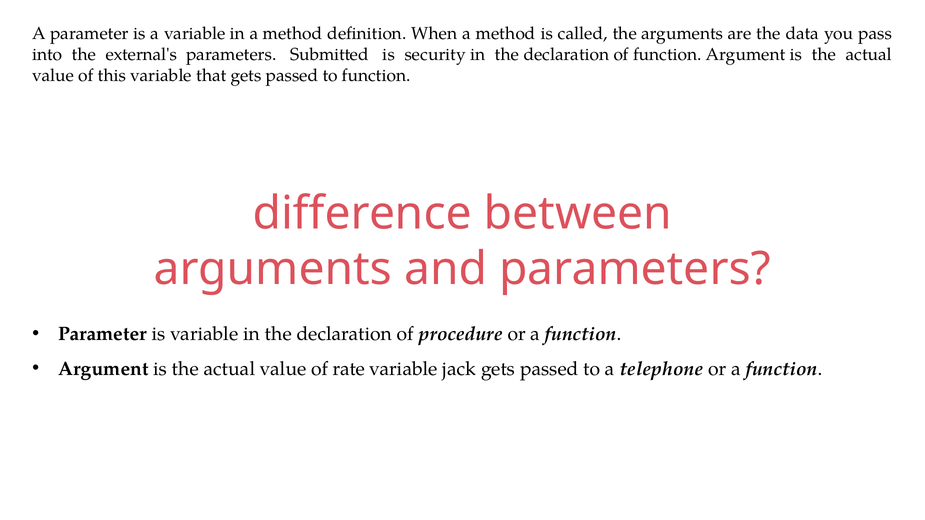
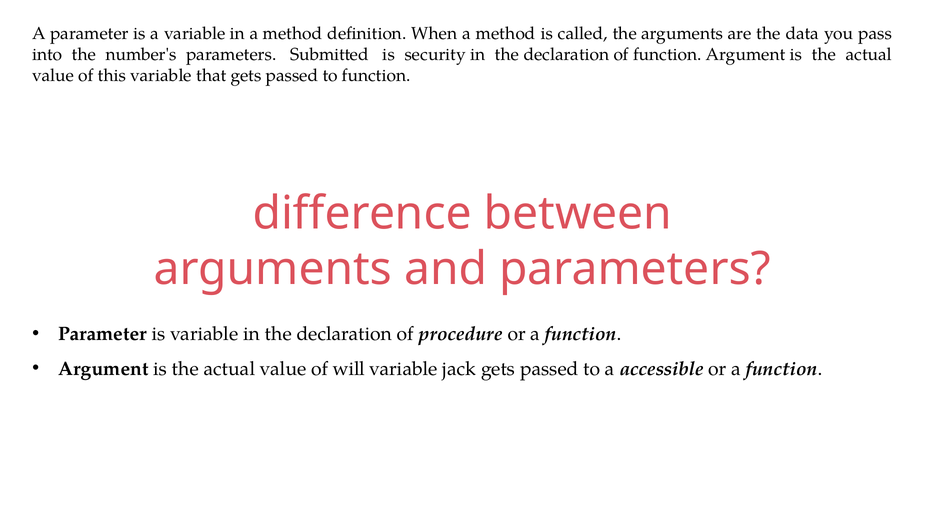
external's: external's -> number's
rate: rate -> will
telephone: telephone -> accessible
